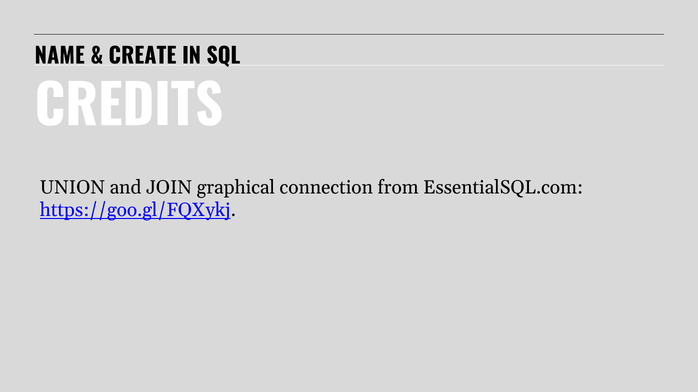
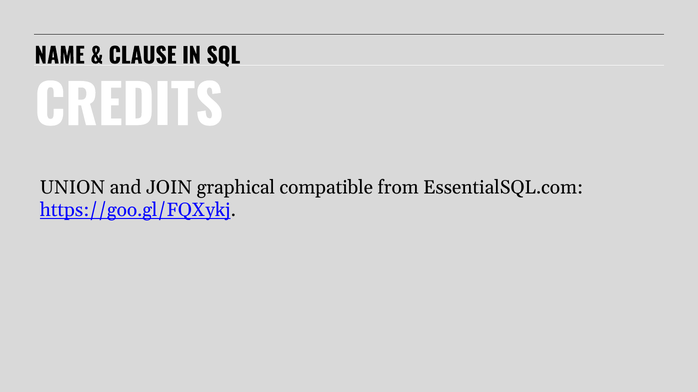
CREATE: CREATE -> CLAUSE
connection: connection -> compatible
